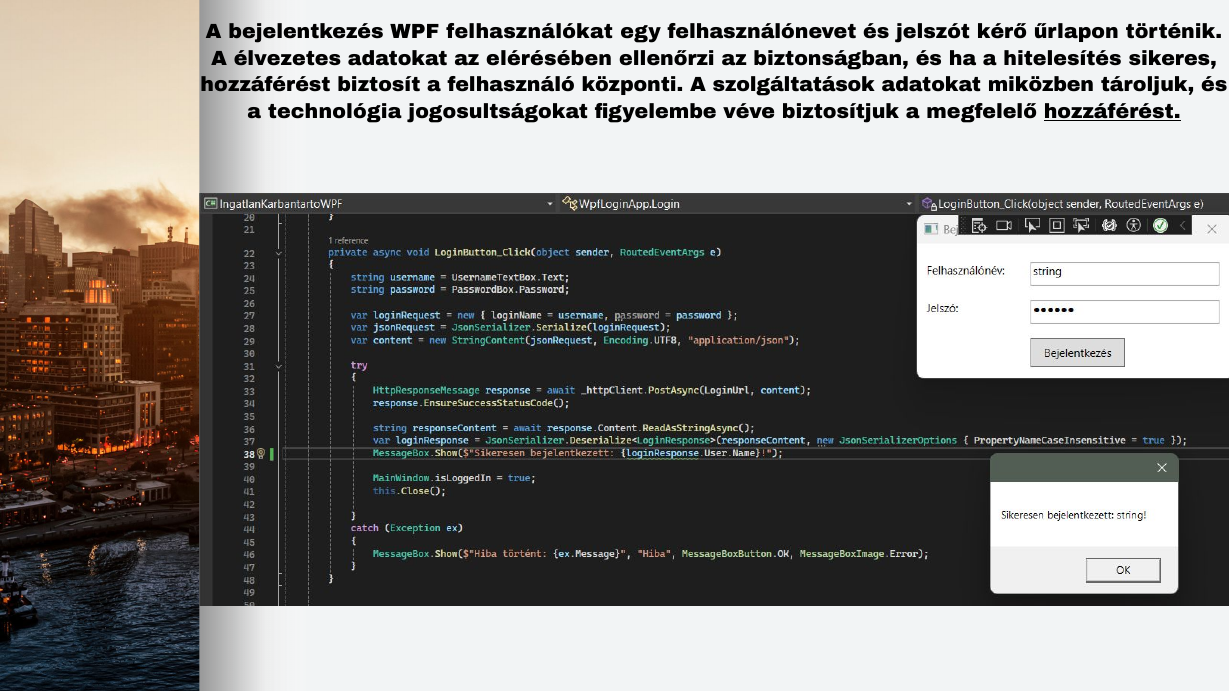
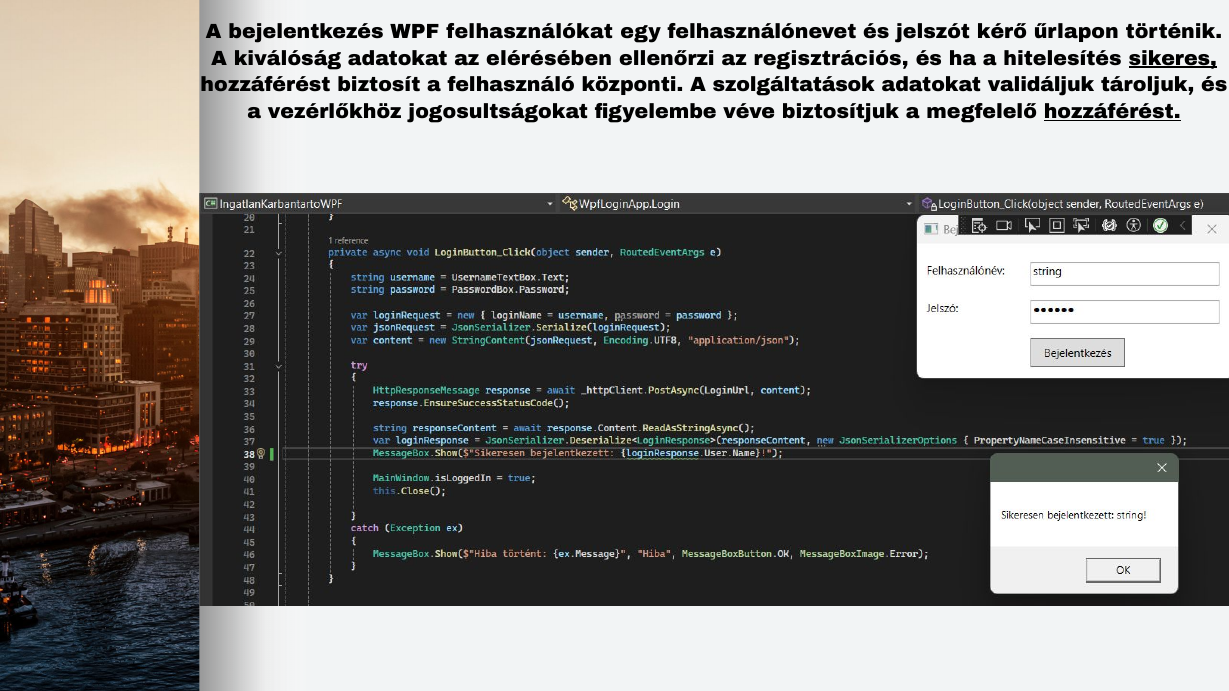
élvezetes: élvezetes -> kiválóság
biztonságban: biztonságban -> regisztrációs
sikeres underline: none -> present
miközben: miközben -> validáljuk
technológia: technológia -> vezérlőkhöz
